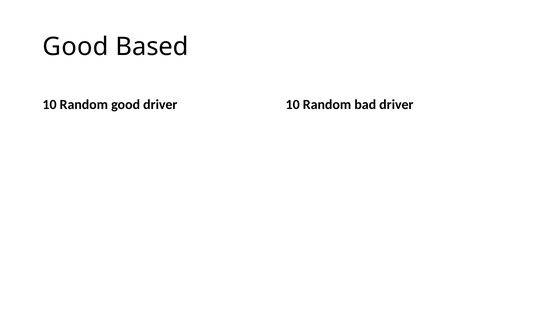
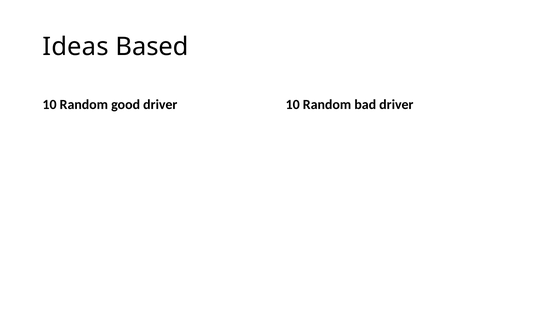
Good at (76, 47): Good -> Ideas
